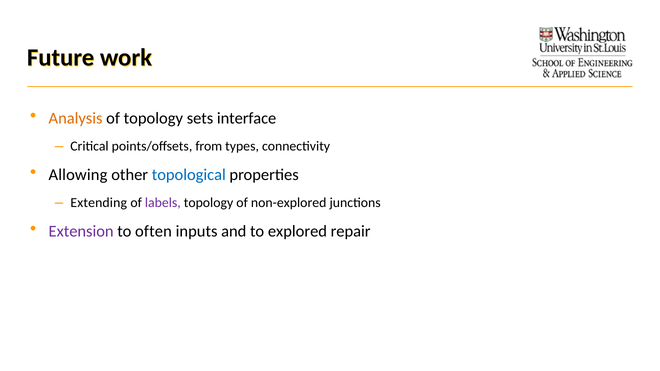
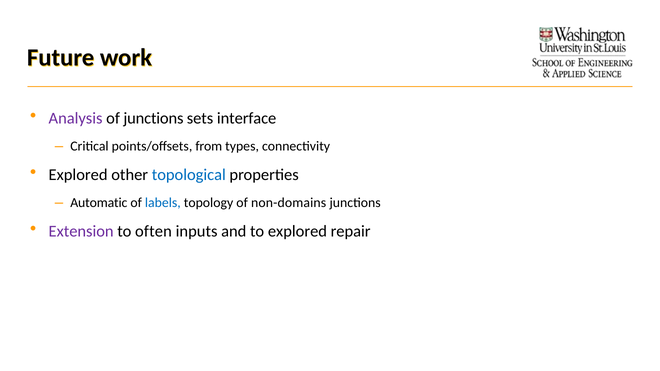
Analysis colour: orange -> purple
of topology: topology -> junctions
Allowing at (78, 175): Allowing -> Explored
Extending: Extending -> Automatic
labels colour: purple -> blue
non-explored: non-explored -> non-domains
